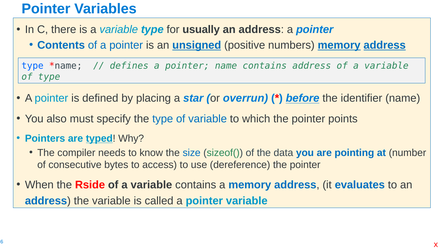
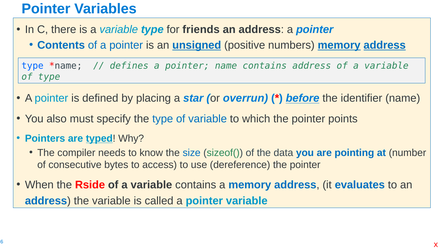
usually: usually -> friends
